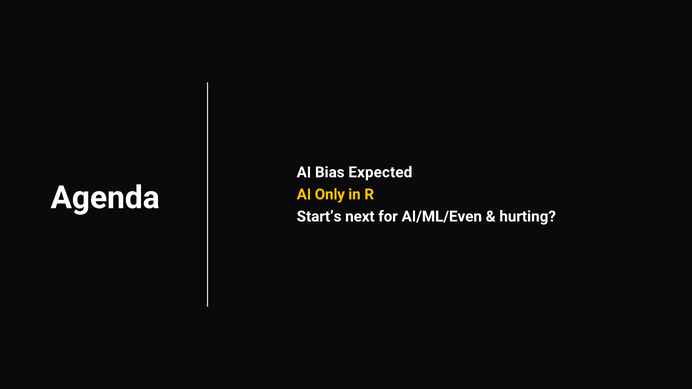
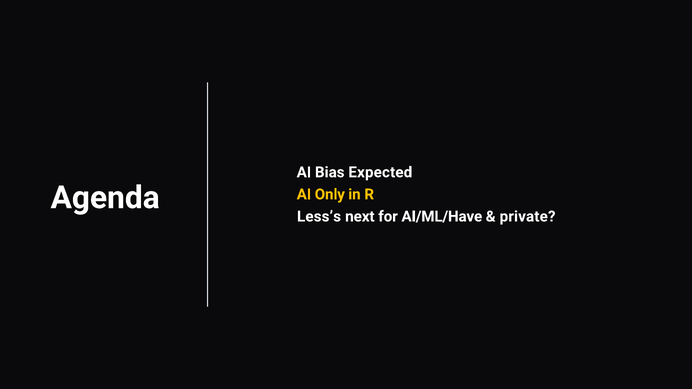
Start’s: Start’s -> Less’s
AI/ML/Even: AI/ML/Even -> AI/ML/Have
hurting: hurting -> private
